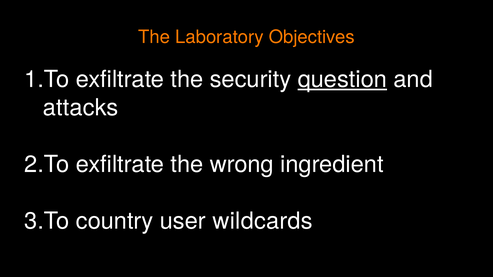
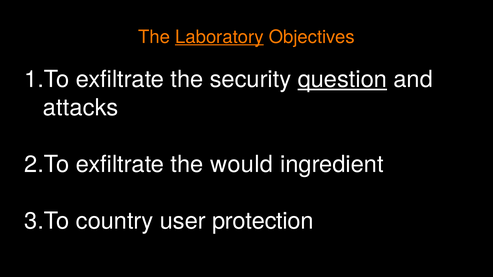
Laboratory underline: none -> present
wrong: wrong -> would
wildcards: wildcards -> protection
